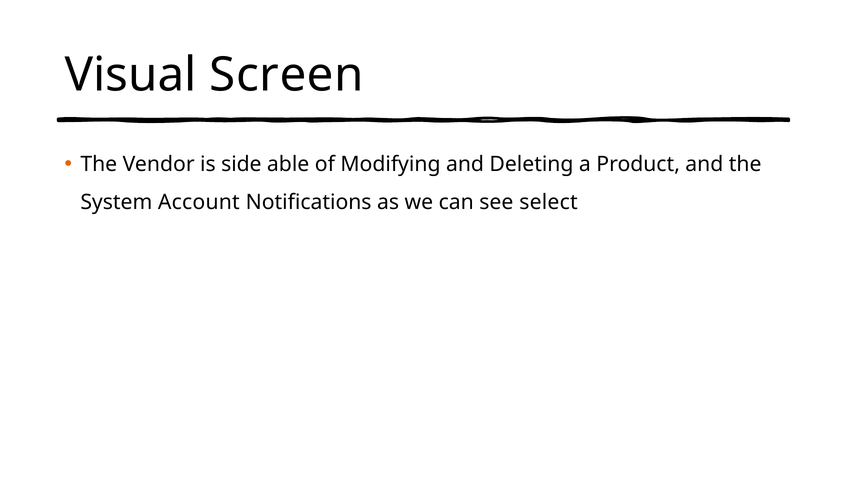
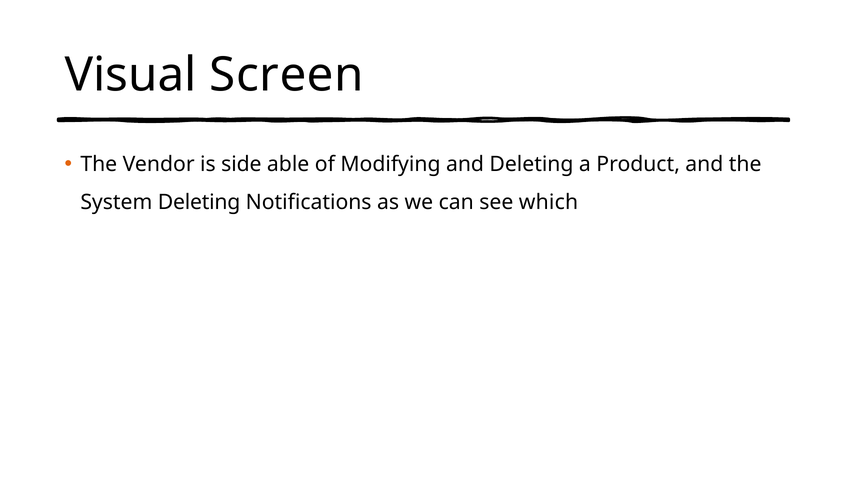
System Account: Account -> Deleting
select: select -> which
